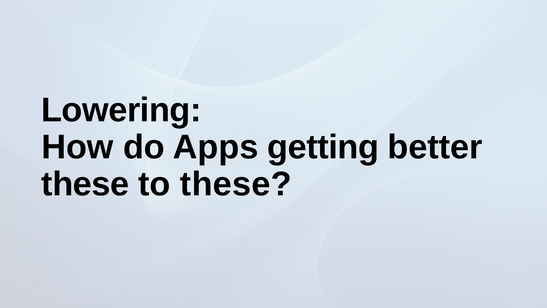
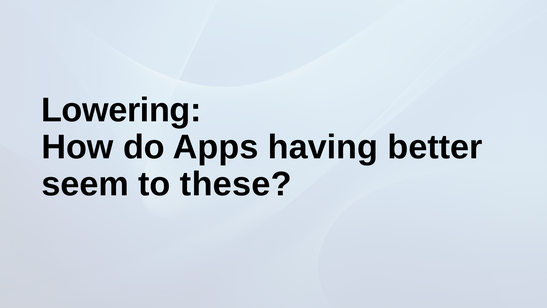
getting: getting -> having
these at (85, 184): these -> seem
